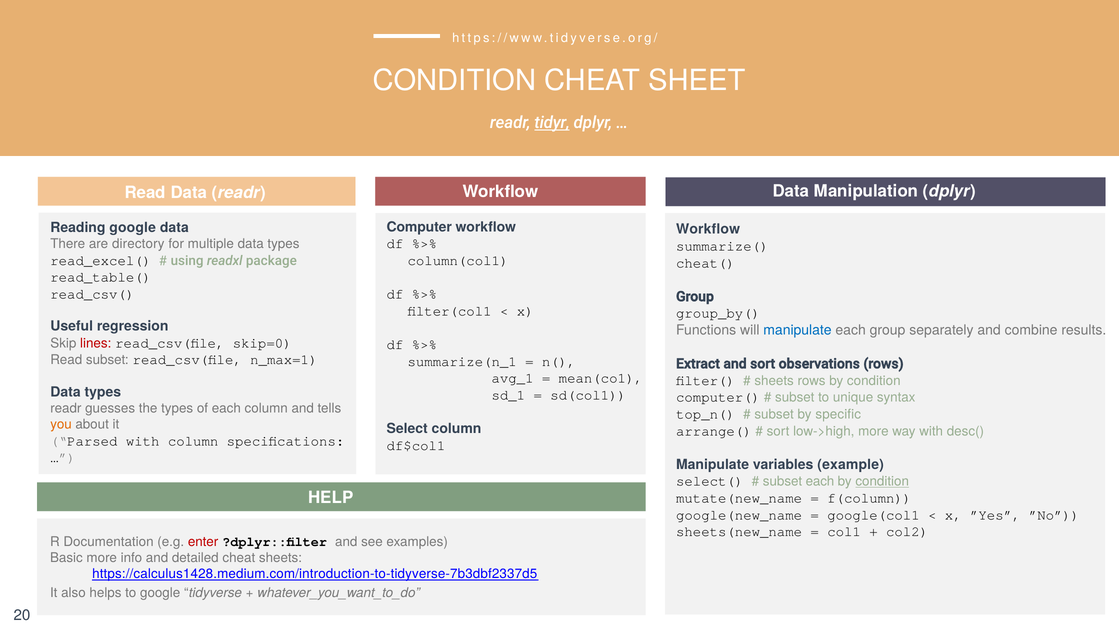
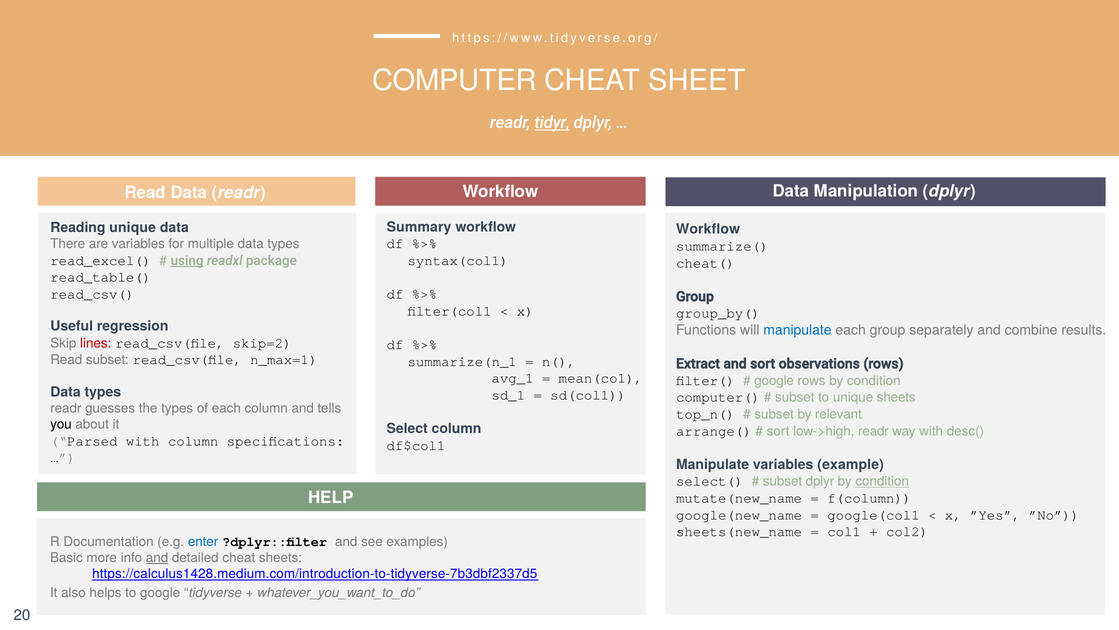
CONDITION at (454, 81): CONDITION -> COMPUTER
Computer: Computer -> Summary
Reading google: google -> unique
are directory: directory -> variables
using underline: none -> present
column(col1: column(col1 -> syntax(col1
skip=0: skip=0 -> skip=2
sheets at (774, 381): sheets -> google
unique syntax: syntax -> sheets
specific: specific -> relevant
you colour: orange -> black
low->high more: more -> readr
subset each: each -> dplyr
enter colour: red -> blue
and at (157, 557) underline: none -> present
